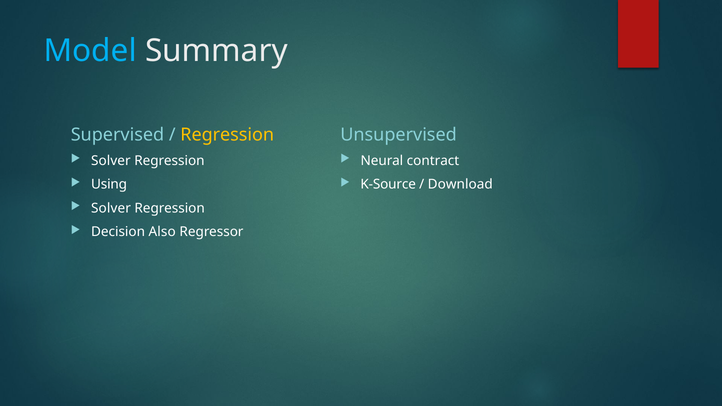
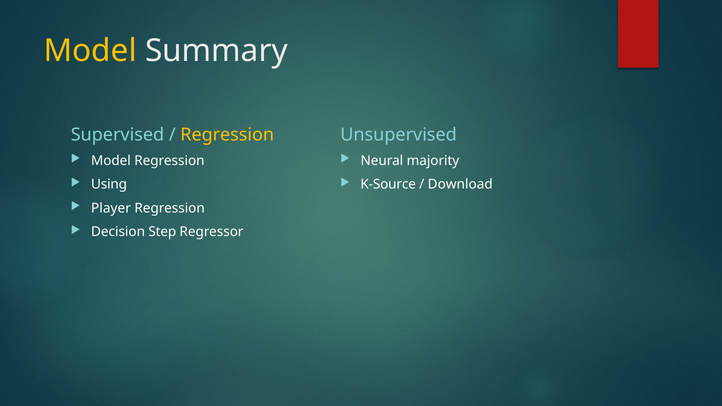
Model at (90, 51) colour: light blue -> yellow
Solver at (111, 161): Solver -> Model
contract: contract -> majority
Solver at (111, 208): Solver -> Player
Also: Also -> Step
